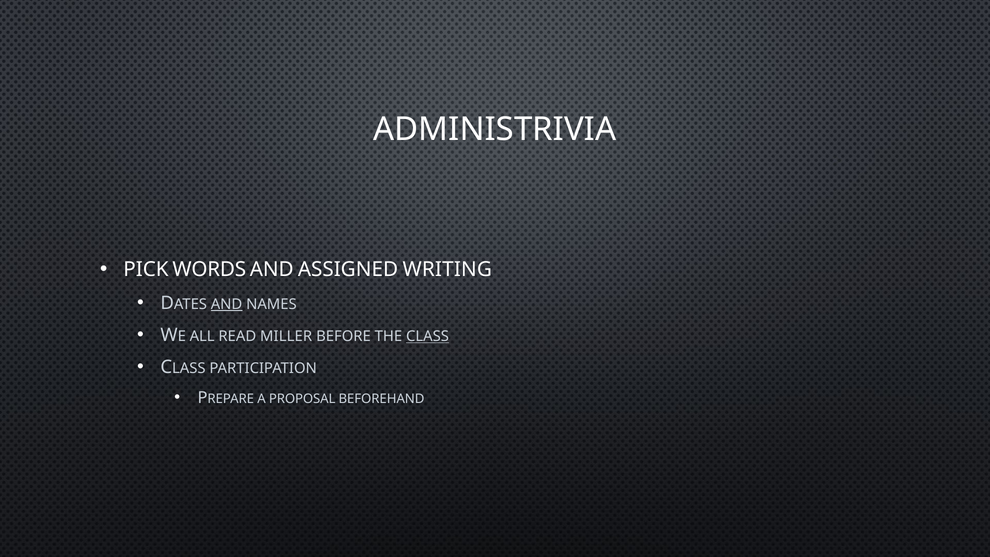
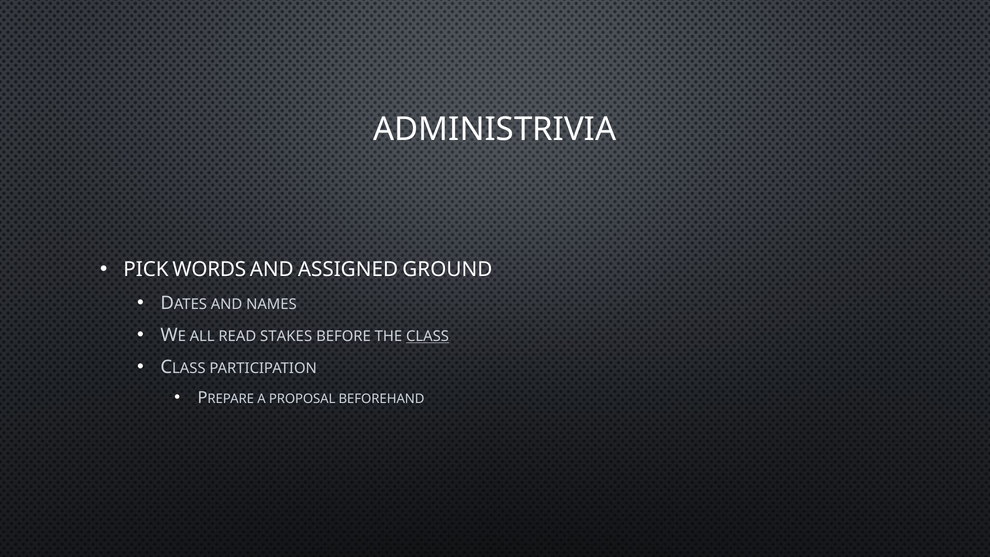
WRITING: WRITING -> GROUND
AND at (227, 304) underline: present -> none
MILLER: MILLER -> STAKES
